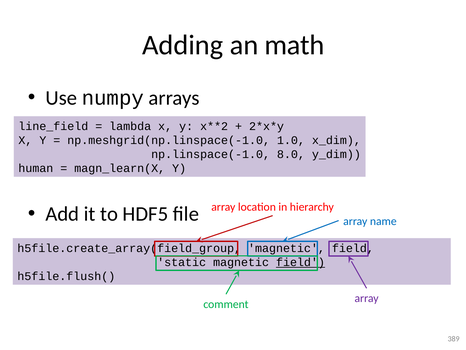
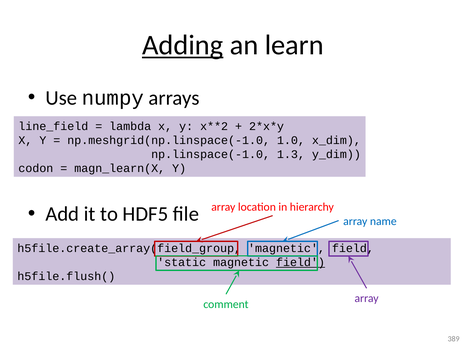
Adding underline: none -> present
math: math -> learn
8.0: 8.0 -> 1.3
human: human -> codon
